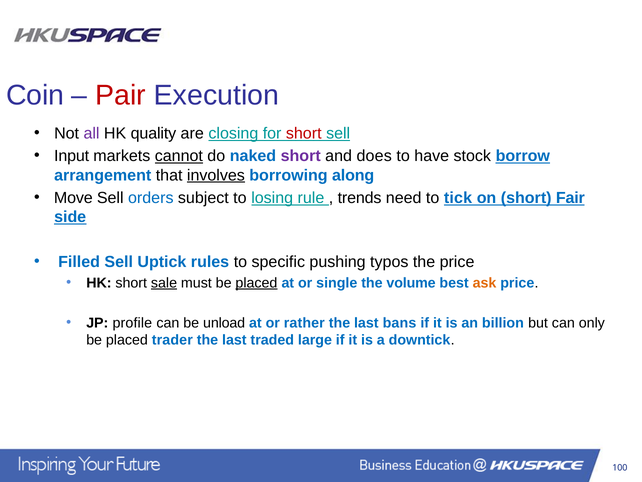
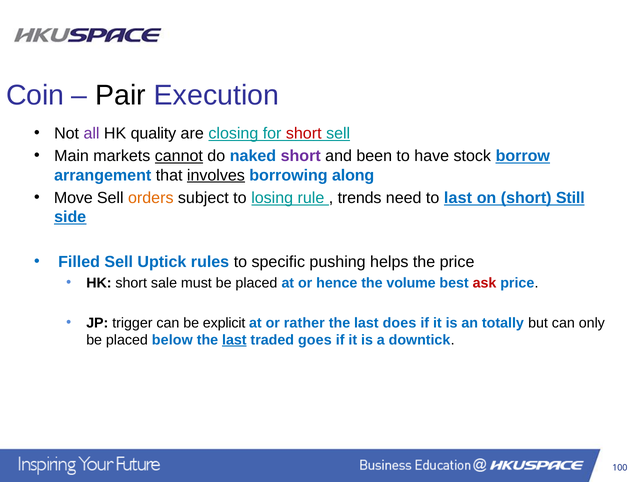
Pair colour: red -> black
Input: Input -> Main
does: does -> been
orders colour: blue -> orange
to tick: tick -> last
Fair: Fair -> Still
typos: typos -> helps
sale underline: present -> none
placed at (256, 283) underline: present -> none
single: single -> hence
ask colour: orange -> red
profile: profile -> trigger
unload: unload -> explicit
bans: bans -> does
billion: billion -> totally
trader: trader -> below
last at (234, 340) underline: none -> present
large: large -> goes
